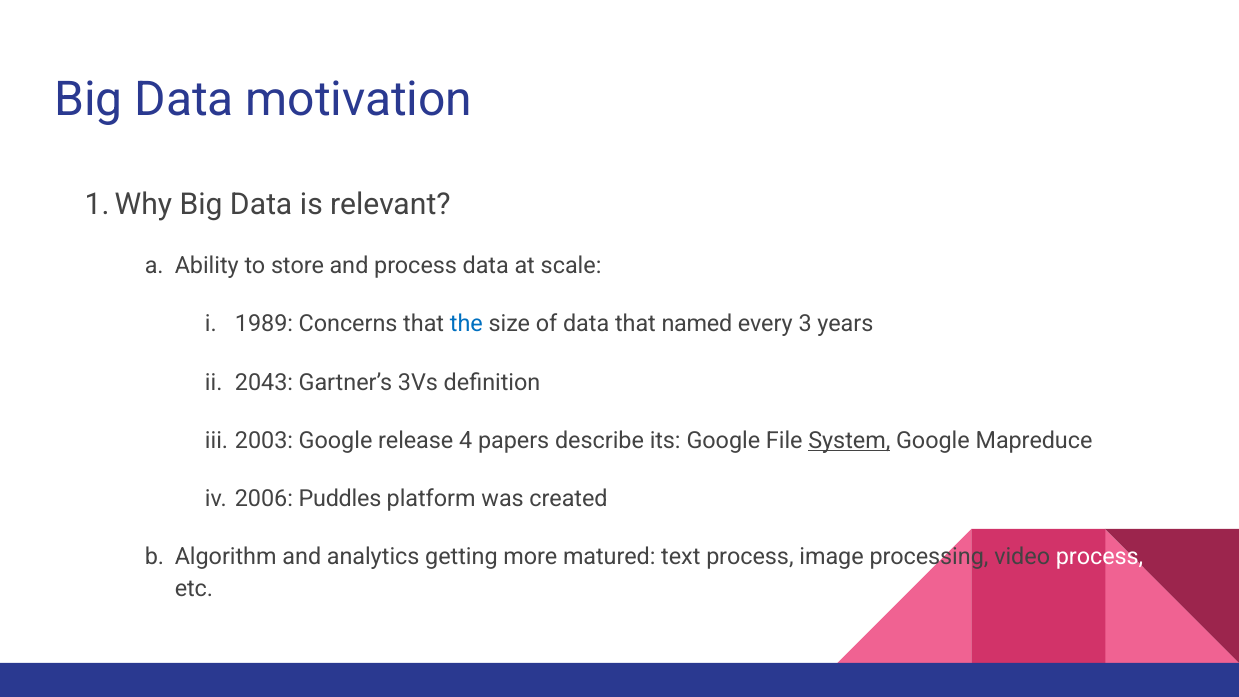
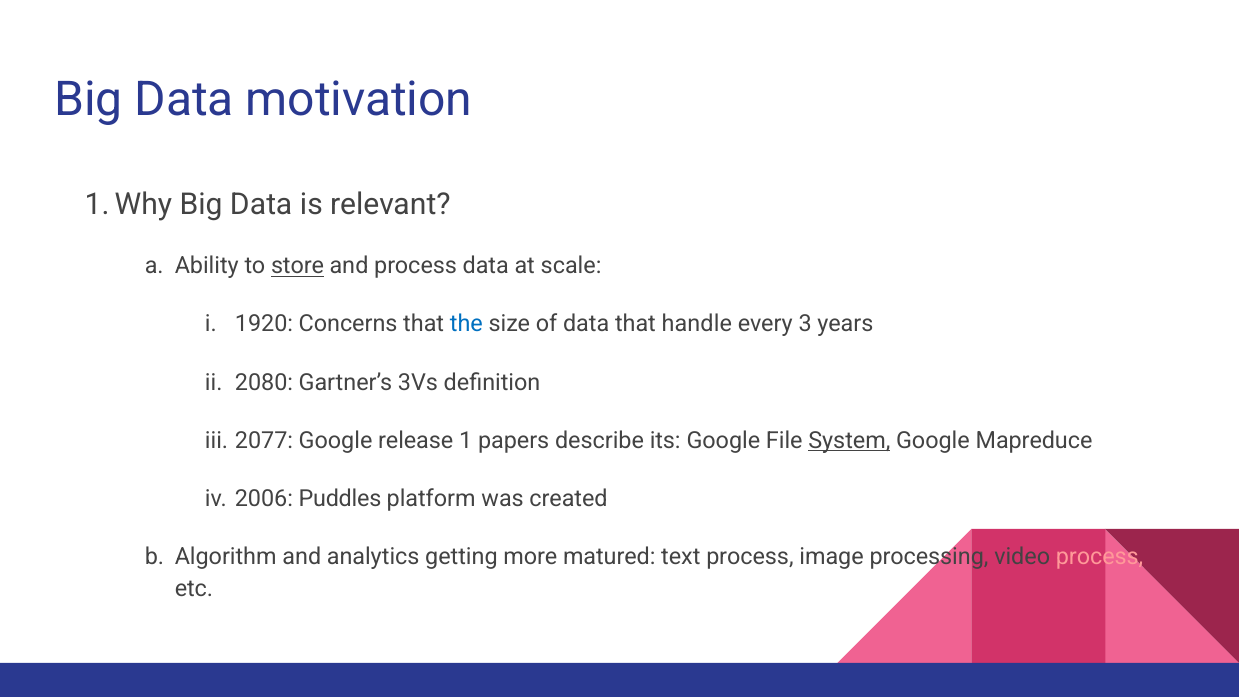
store underline: none -> present
1989: 1989 -> 1920
named: named -> handle
2043: 2043 -> 2080
2003: 2003 -> 2077
4: 4 -> 1
process at (1100, 557) colour: white -> pink
